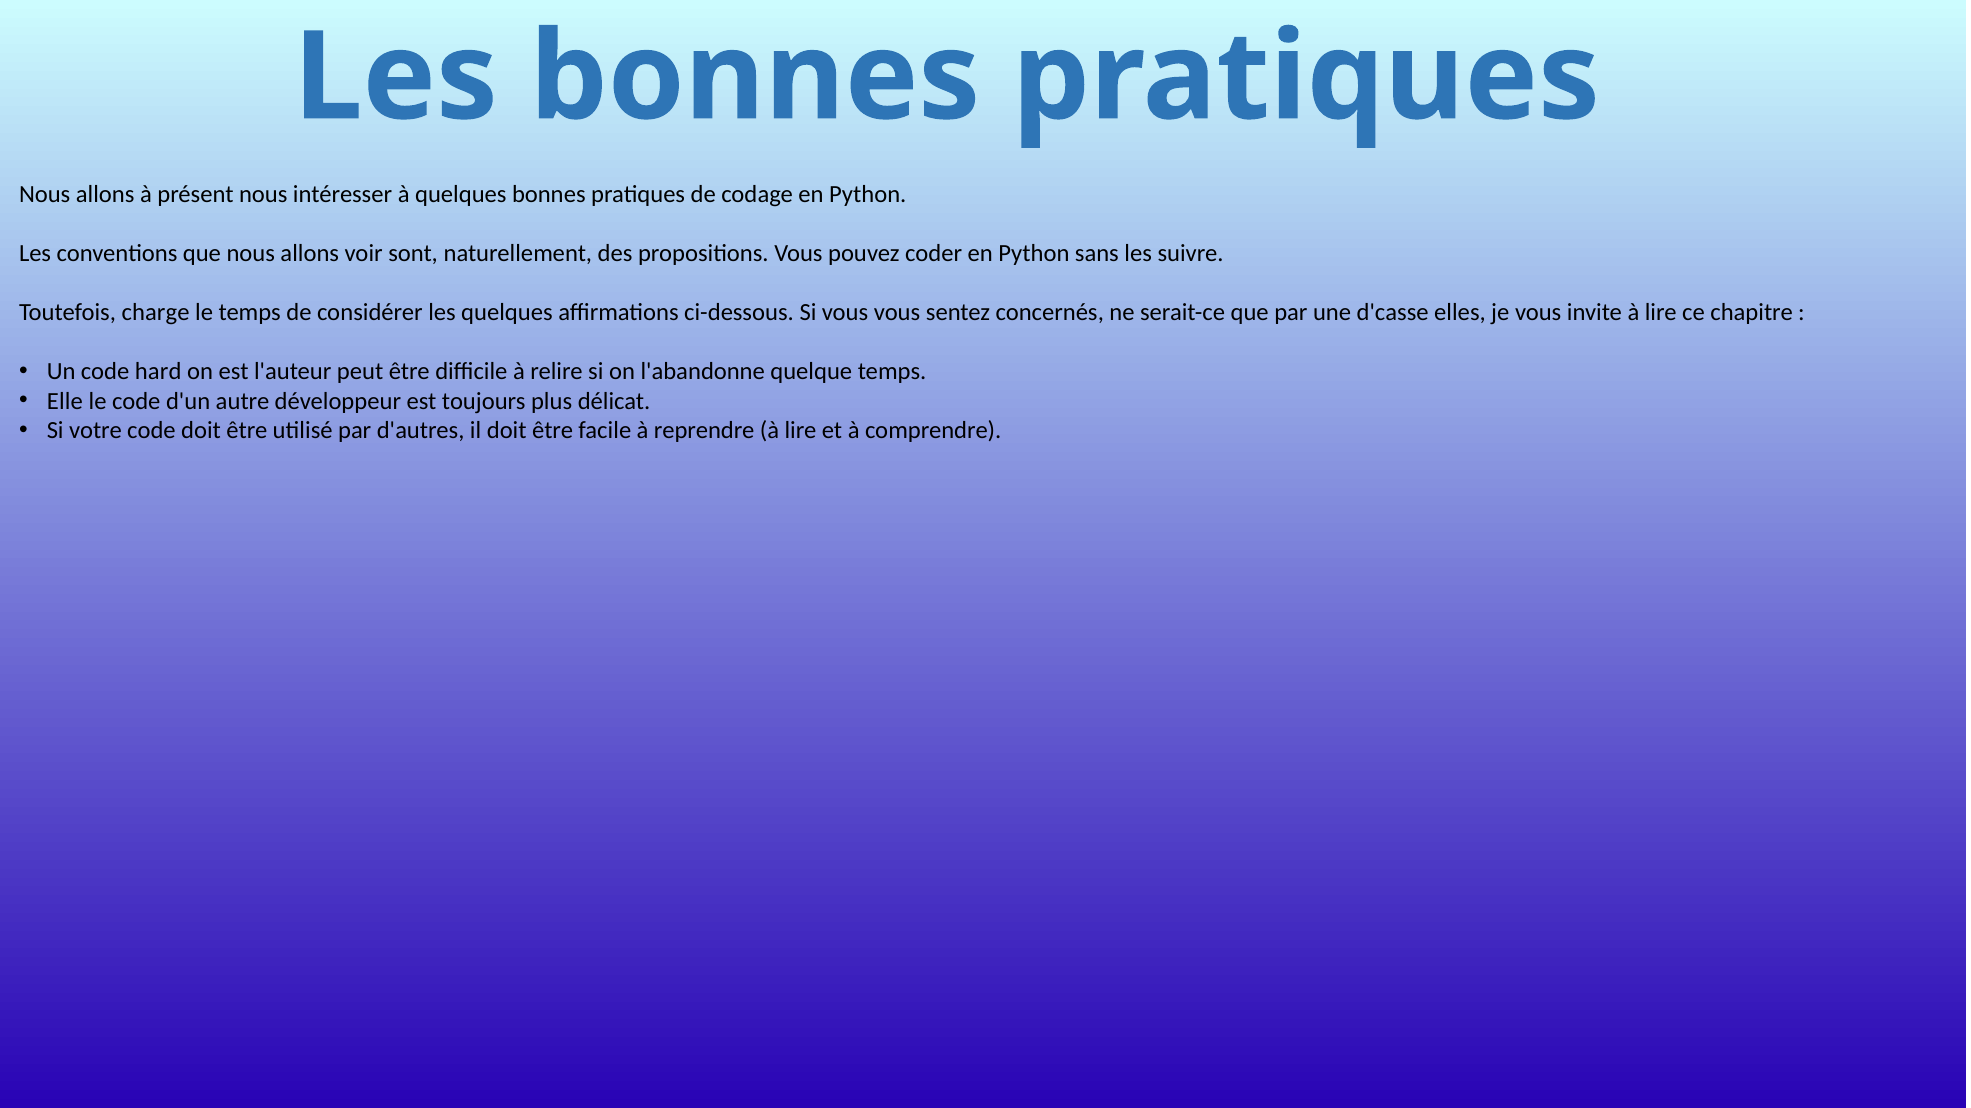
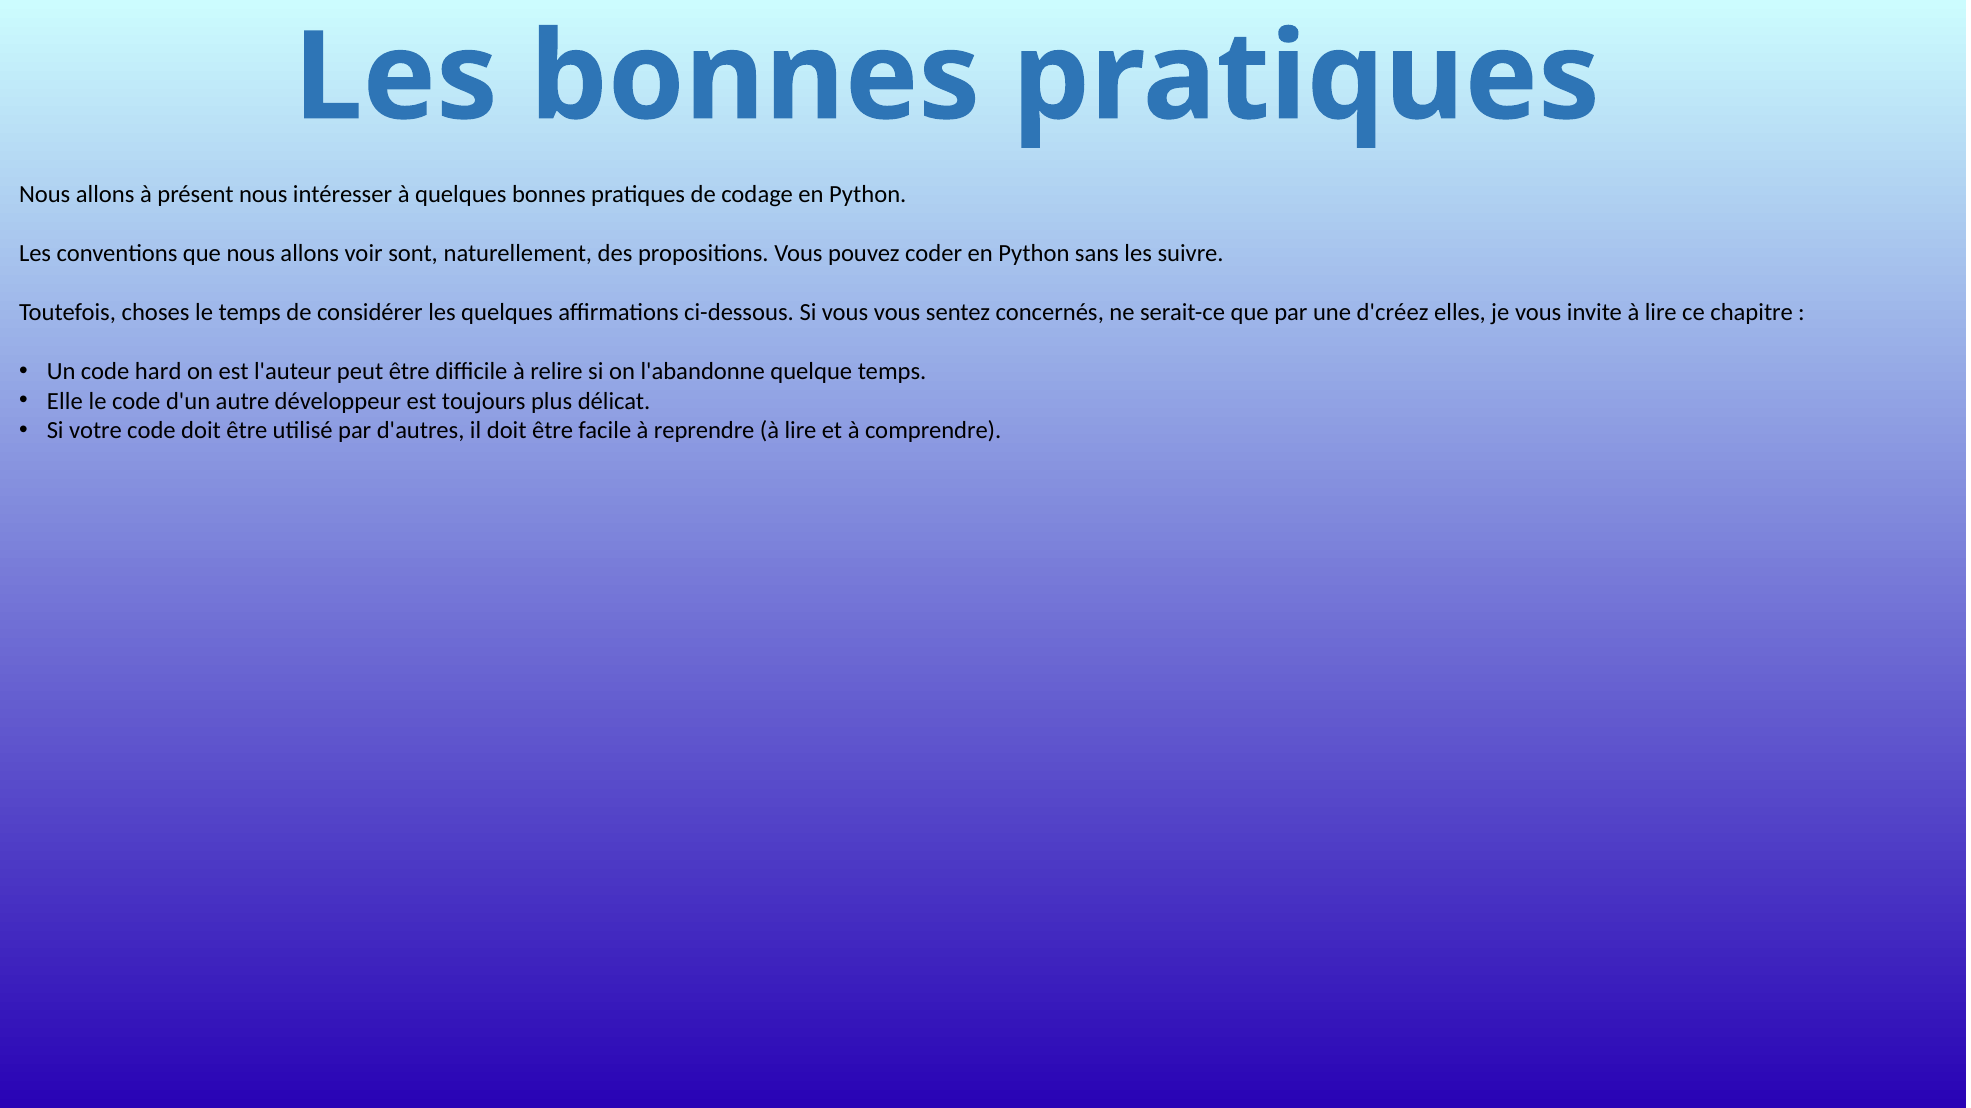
charge: charge -> choses
d'casse: d'casse -> d'créez
